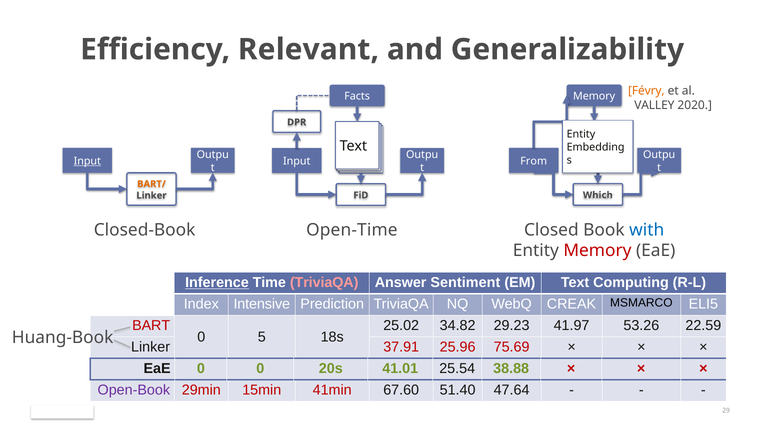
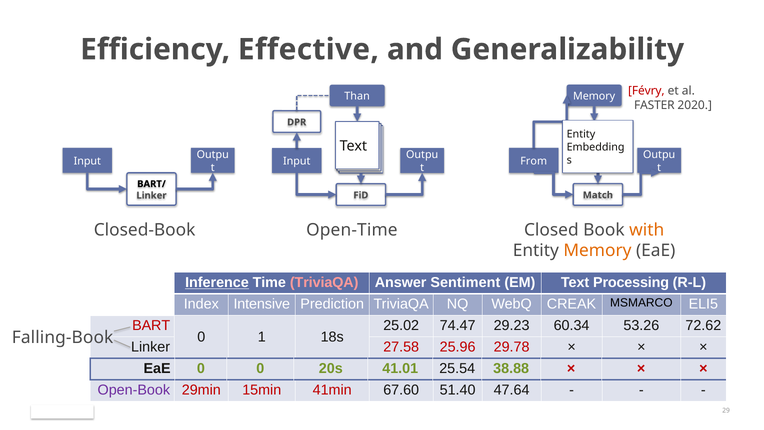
Relevant: Relevant -> Effective
Févry colour: orange -> red
Facts: Facts -> Than
VALLEY: VALLEY -> FASTER
Input at (87, 161) underline: present -> none
BART/ colour: orange -> black
Which: Which -> Match
with colour: blue -> orange
Memory at (597, 250) colour: red -> orange
Computing: Computing -> Processing
34.82: 34.82 -> 74.47
41.97: 41.97 -> 60.34
22.59: 22.59 -> 72.62
5: 5 -> 1
Huang-Book: Huang-Book -> Falling-Book
37.91: 37.91 -> 27.58
75.69: 75.69 -> 29.78
